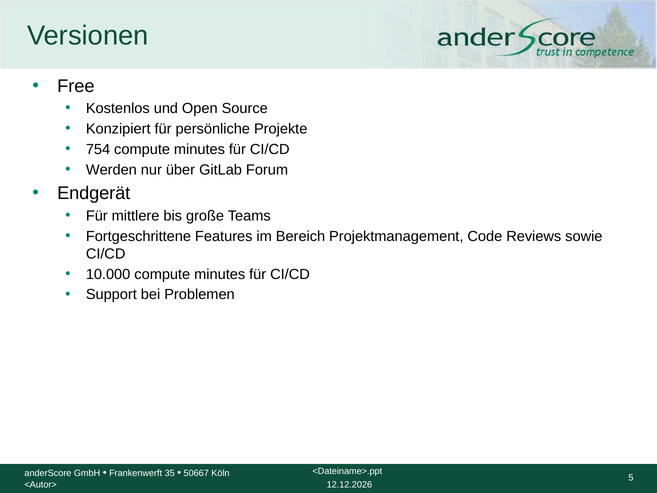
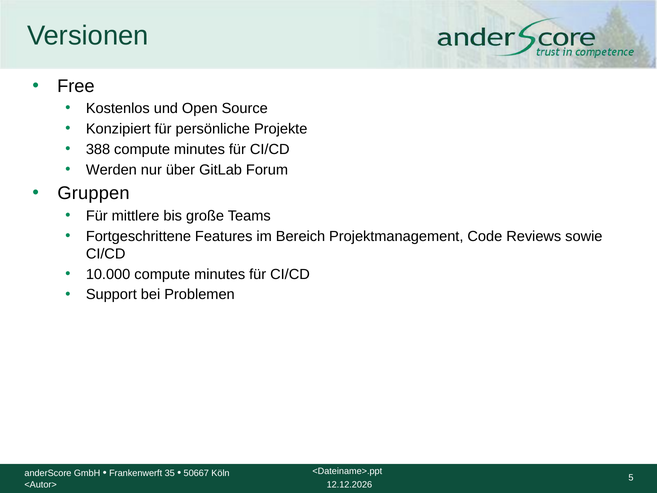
754: 754 -> 388
Endgerät: Endgerät -> Gruppen
